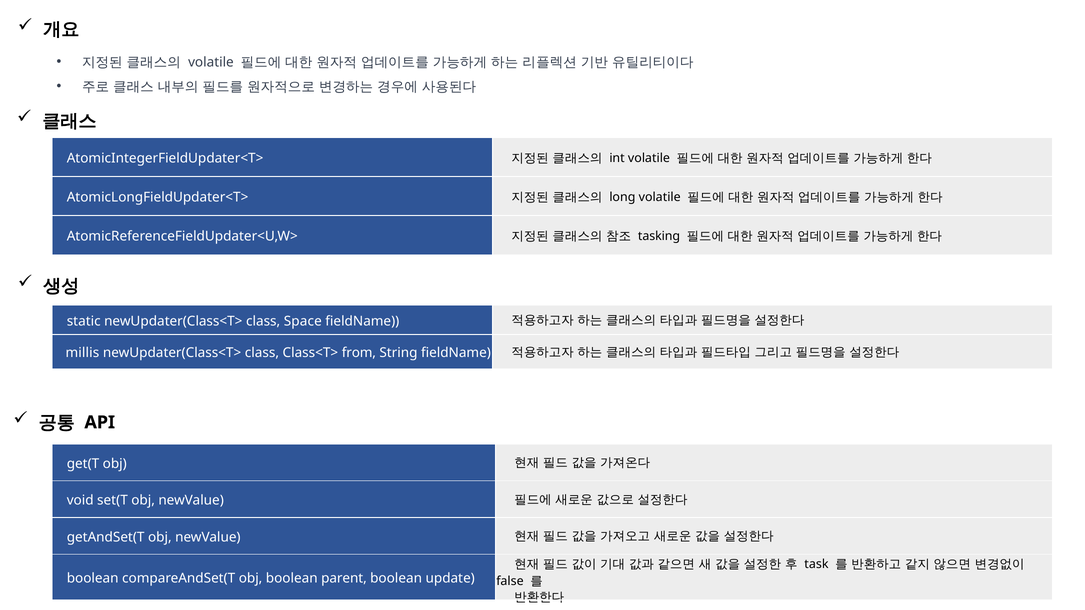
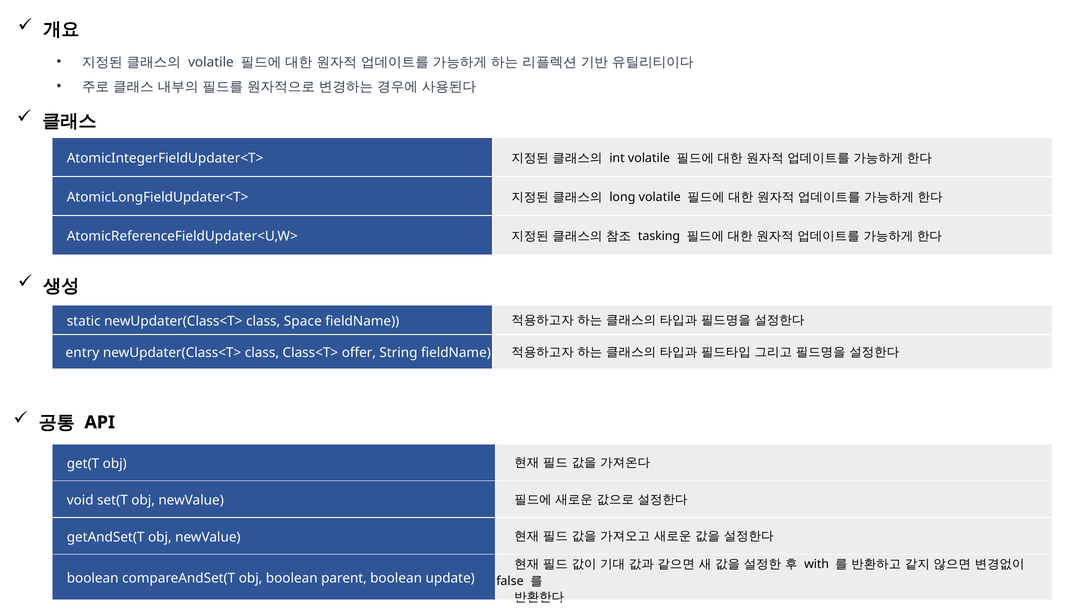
millis: millis -> entry
from: from -> offer
task: task -> with
